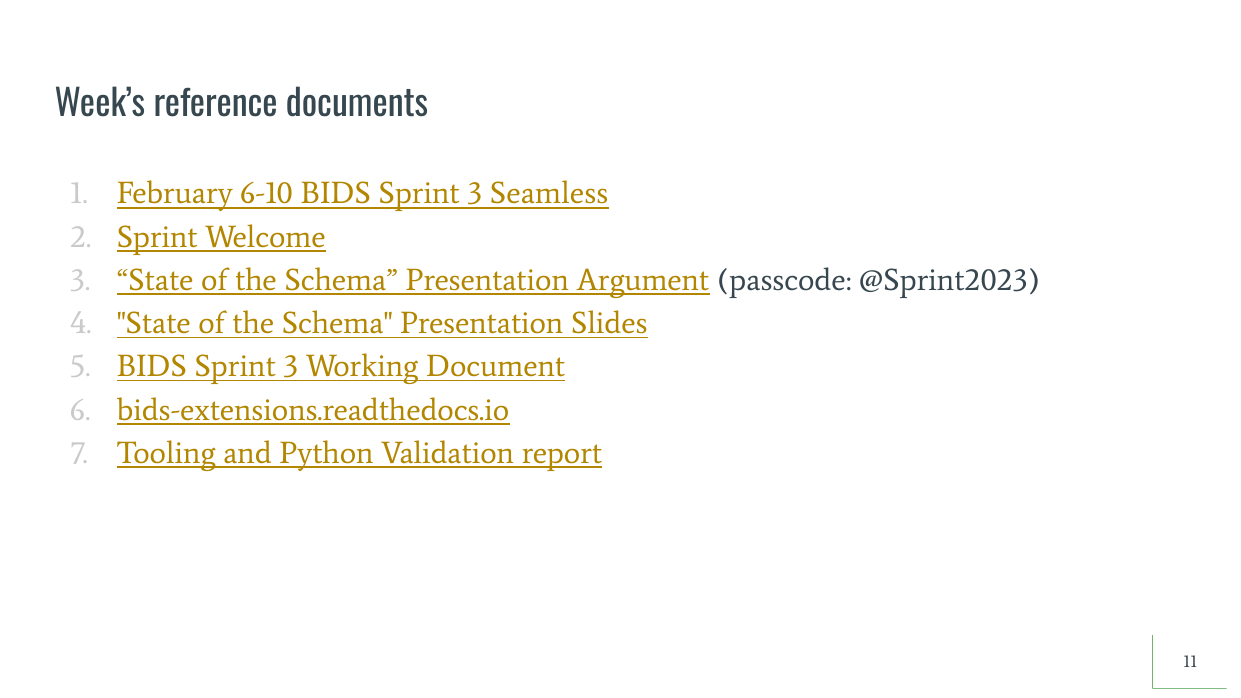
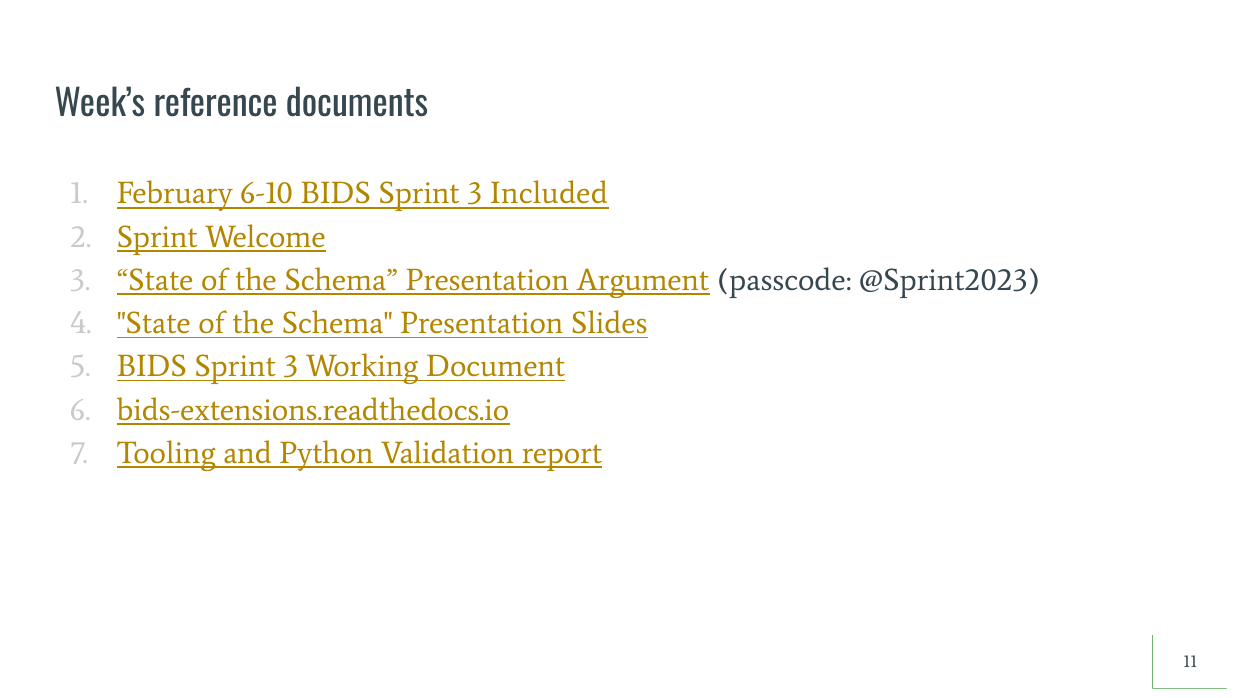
Seamless: Seamless -> Included
